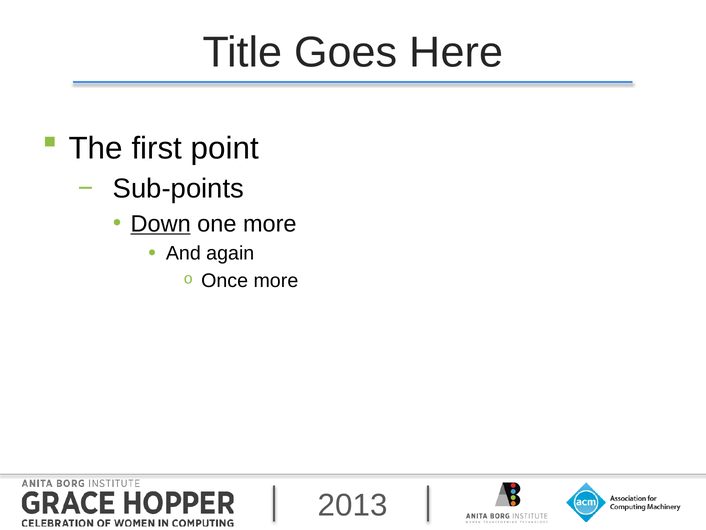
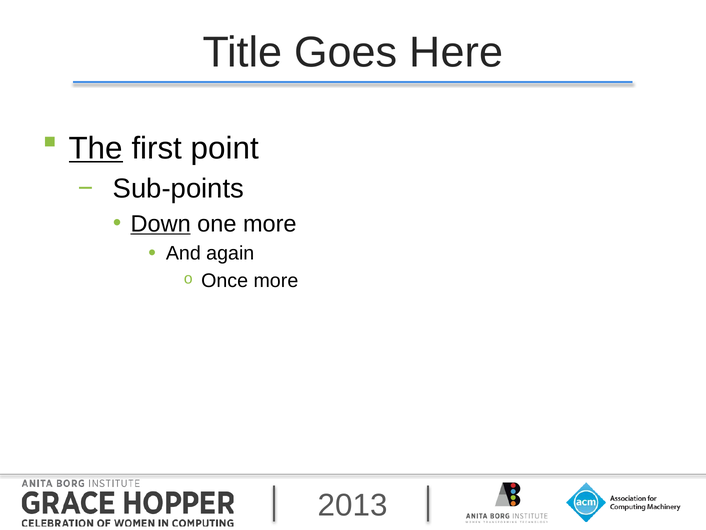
The underline: none -> present
